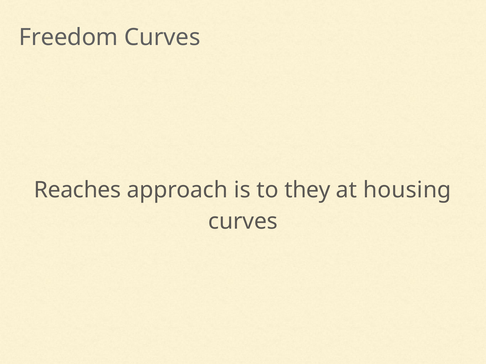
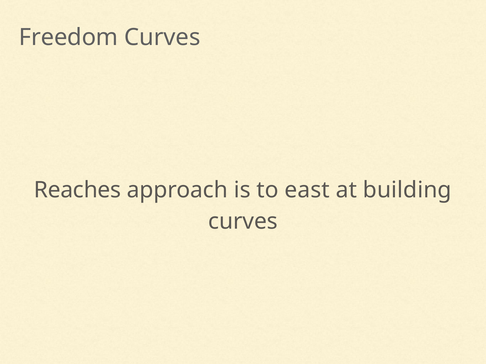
they: they -> east
housing: housing -> building
